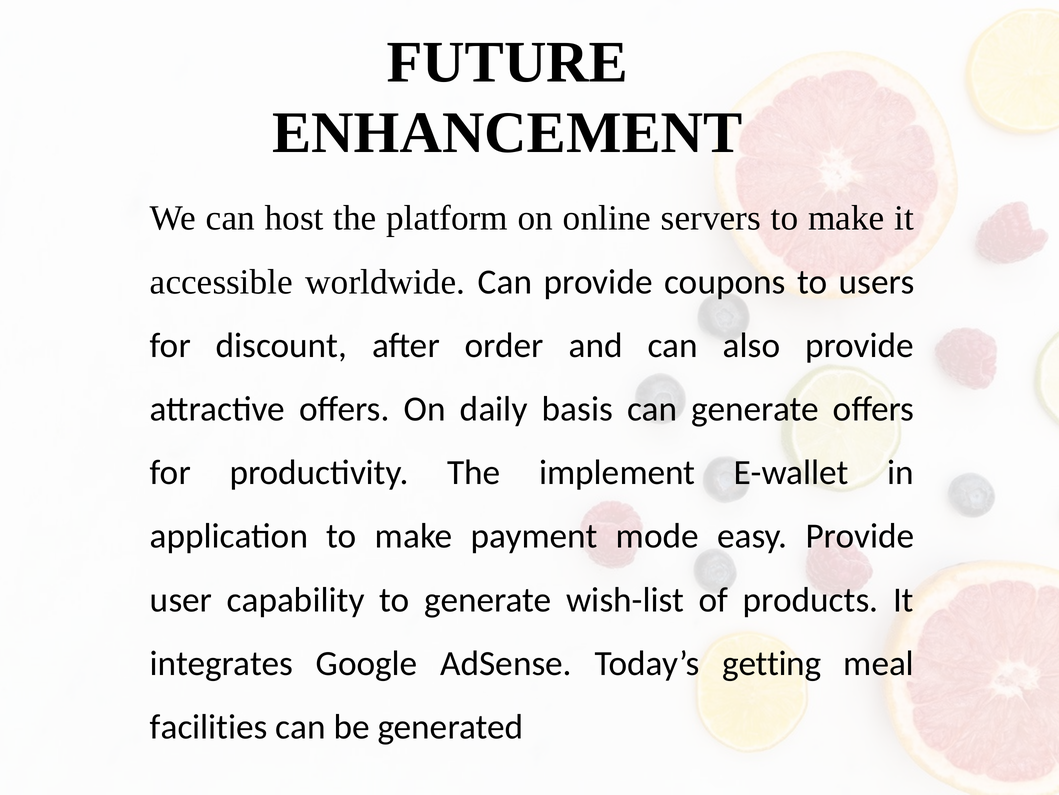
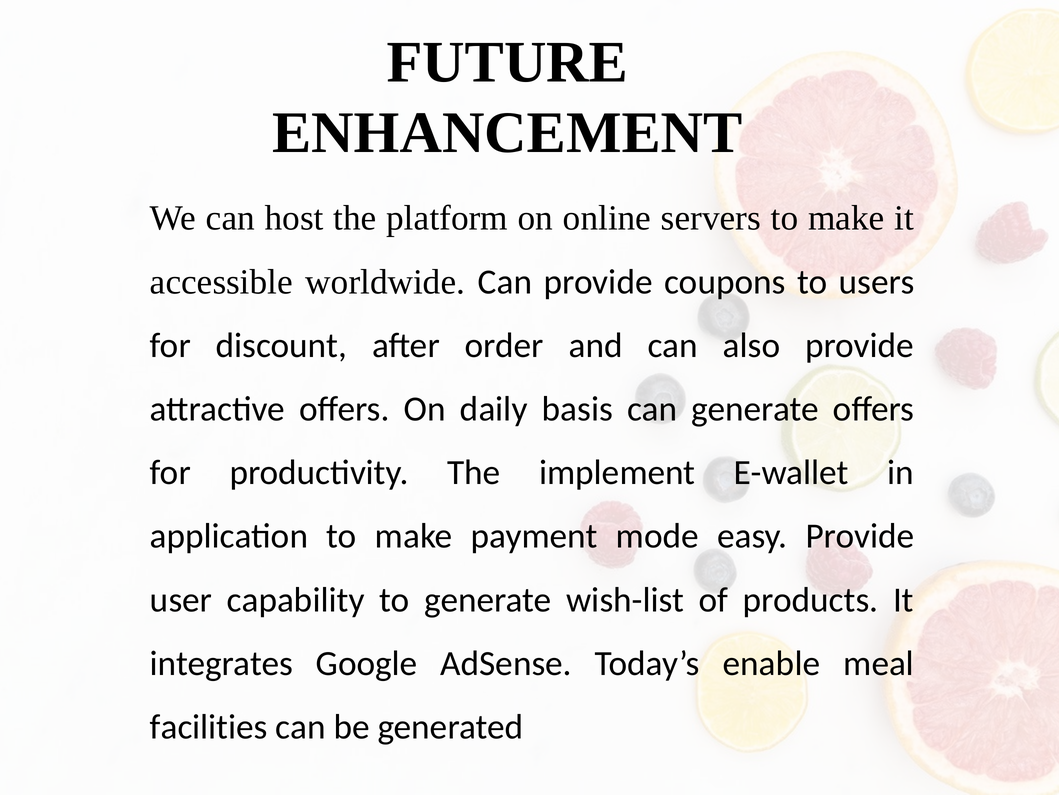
getting: getting -> enable
